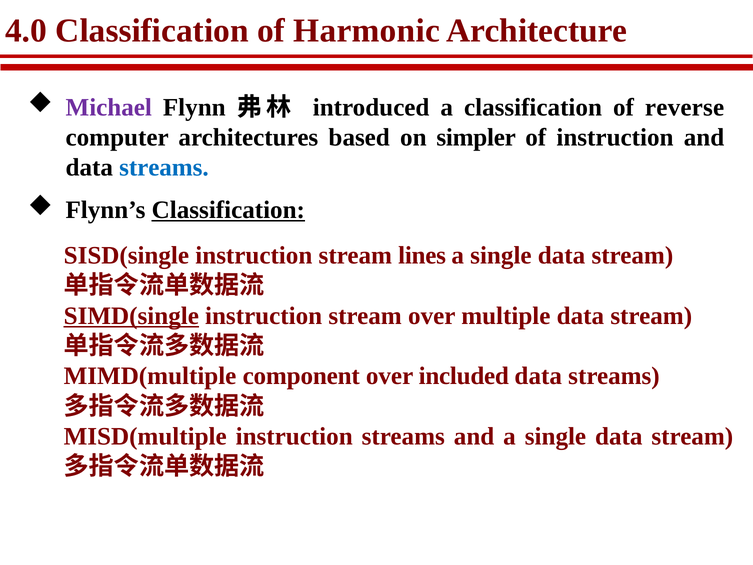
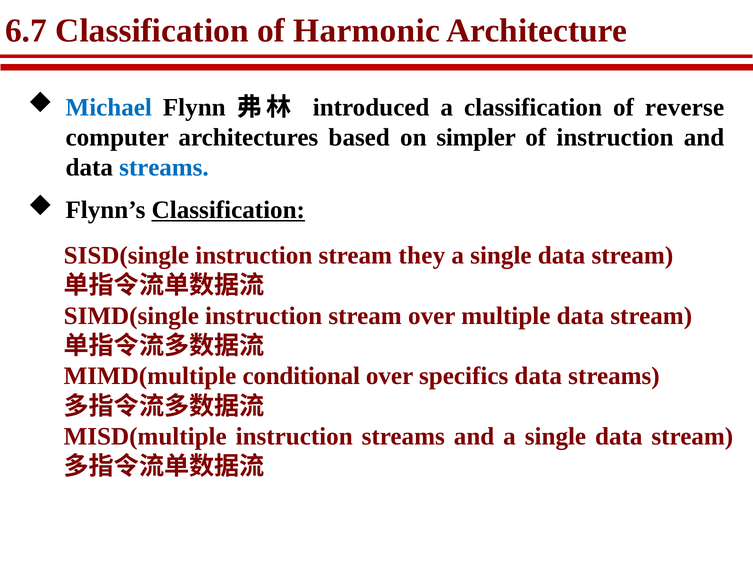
4.0: 4.0 -> 6.7
Michael colour: purple -> blue
lines: lines -> they
SIMD(single underline: present -> none
component: component -> conditional
included: included -> specifics
